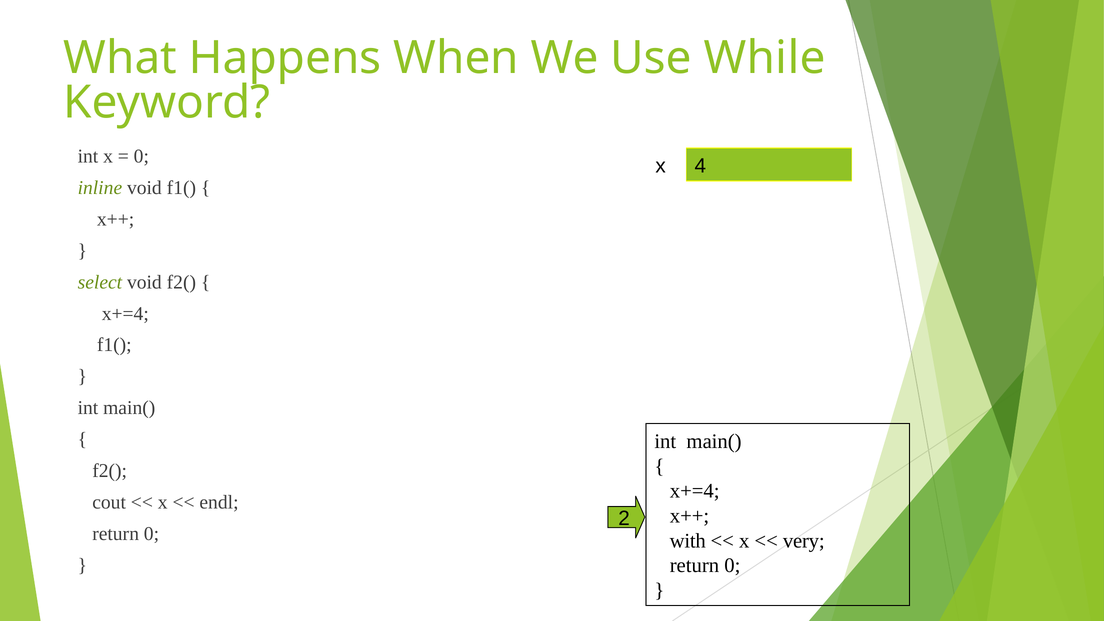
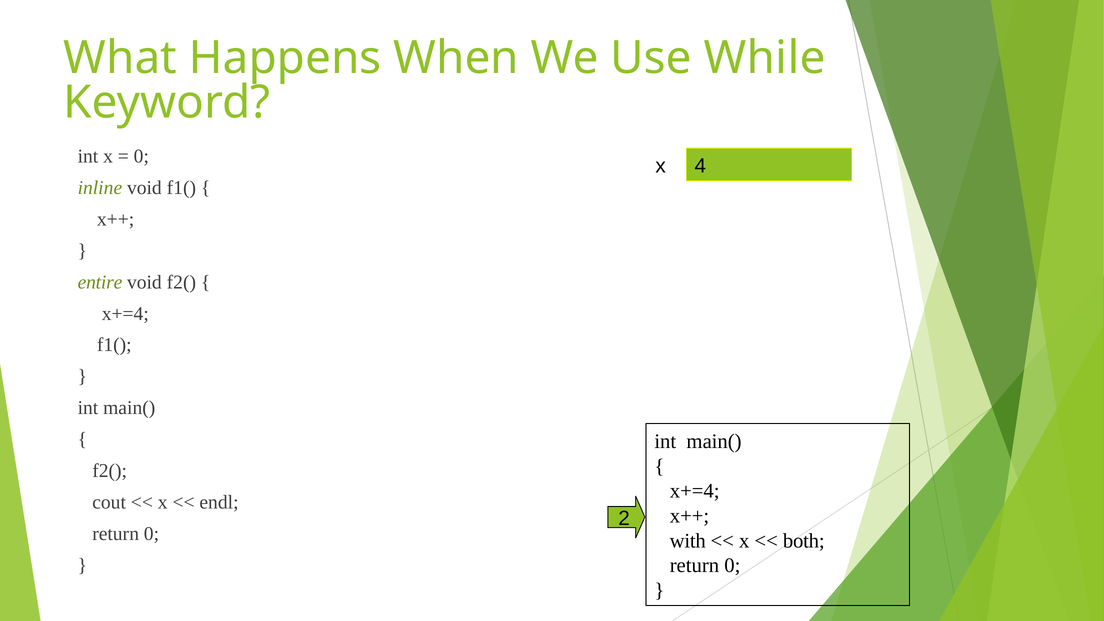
select: select -> entire
very: very -> both
